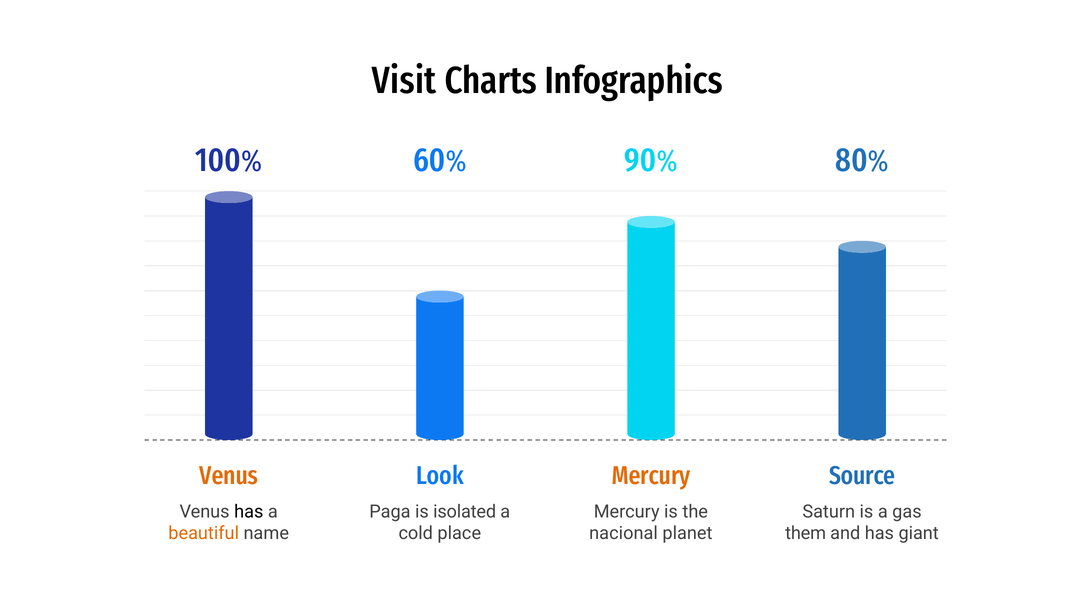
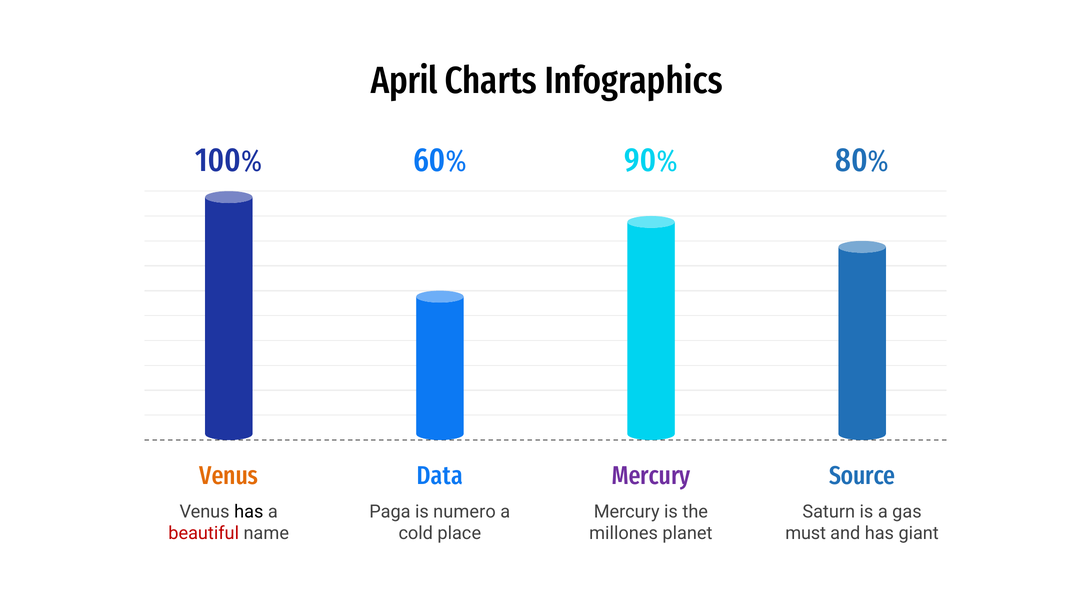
Visit: Visit -> April
Look: Look -> Data
Mercury at (651, 475) colour: orange -> purple
isolated: isolated -> numero
beautiful colour: orange -> red
nacional: nacional -> millones
them: them -> must
